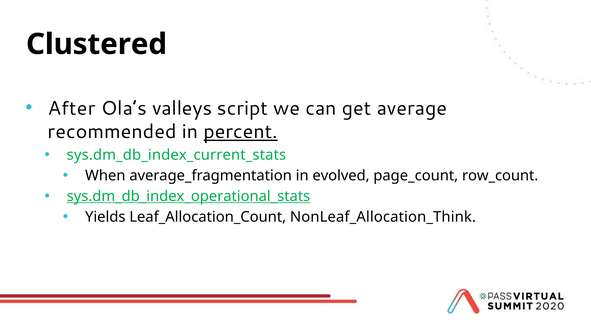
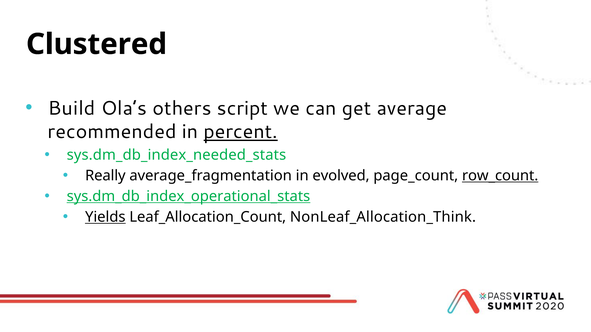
After: After -> Build
valleys: valleys -> others
sys.dm_db_index_current_stats: sys.dm_db_index_current_stats -> sys.dm_db_index_needed_stats
When: When -> Really
row_count underline: none -> present
Yields underline: none -> present
